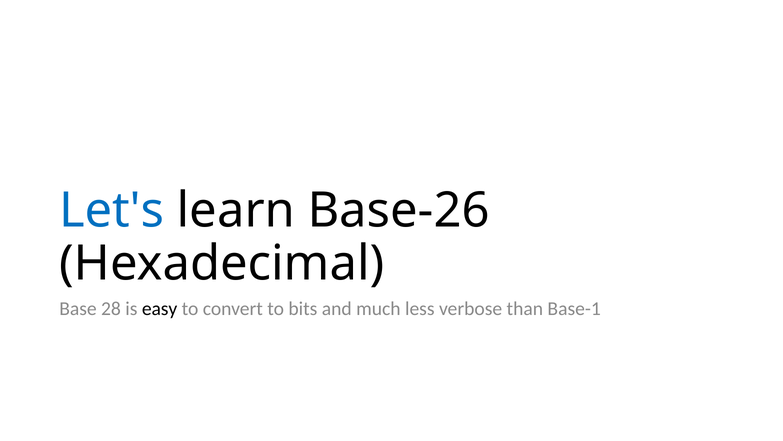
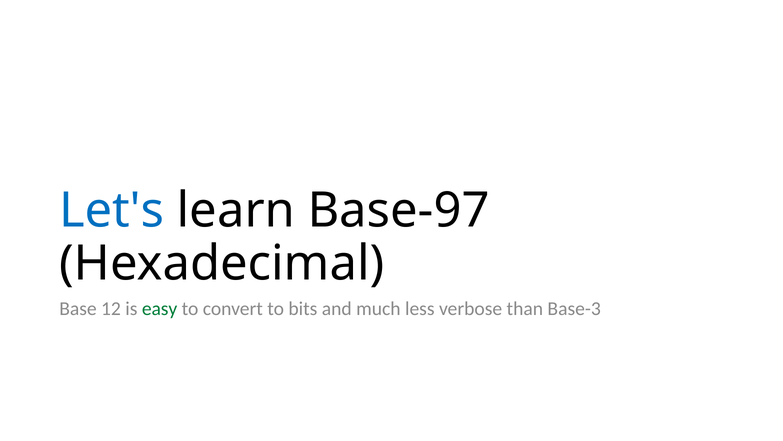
Base-26: Base-26 -> Base-97
28: 28 -> 12
easy colour: black -> green
Base-1: Base-1 -> Base-3
